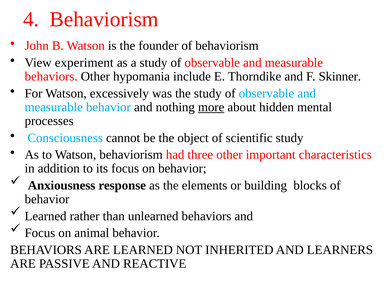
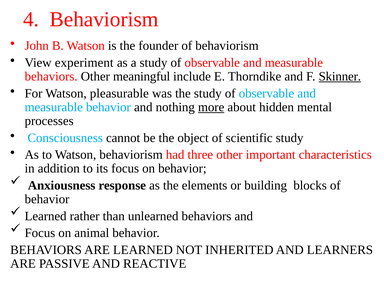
hypomania: hypomania -> meaningful
Skinner underline: none -> present
excessively: excessively -> pleasurable
